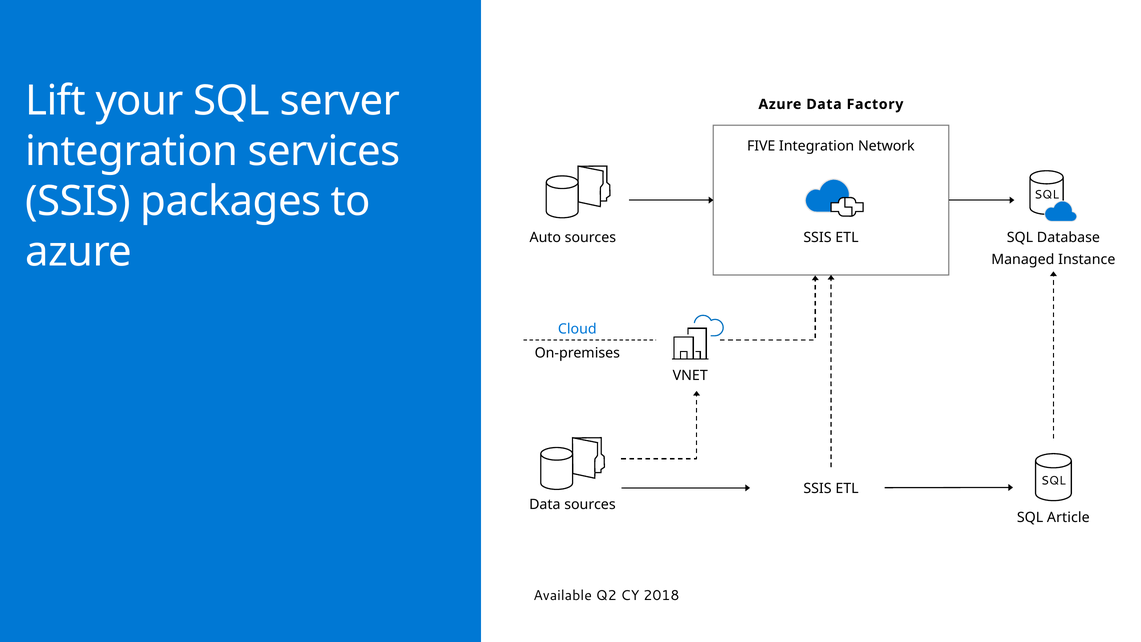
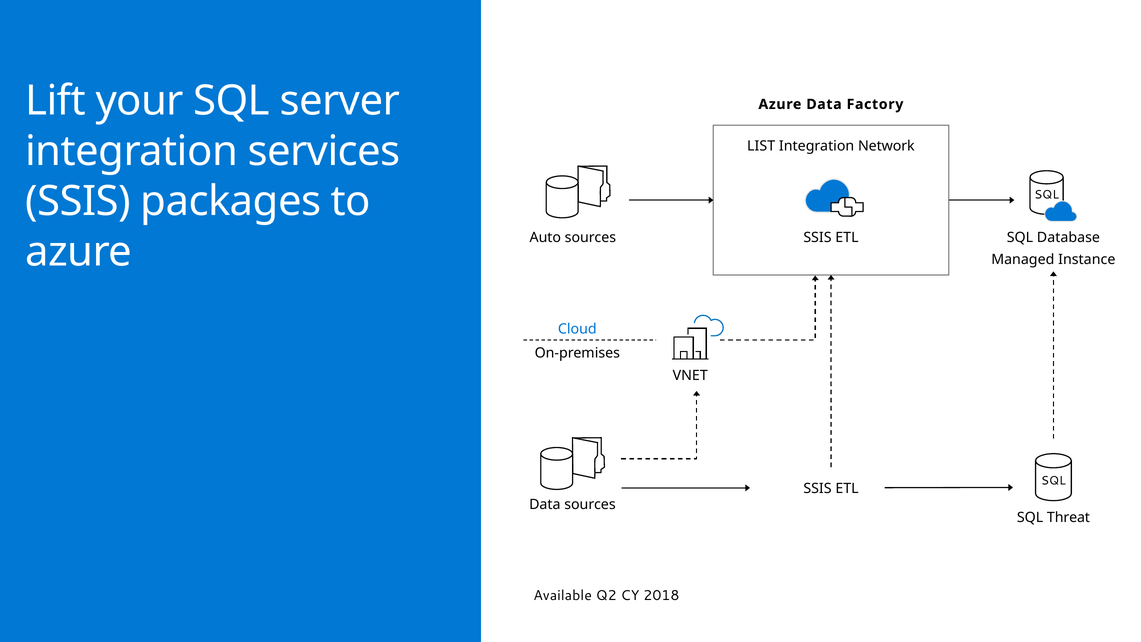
FIVE: FIVE -> LIST
Article: Article -> Threat
